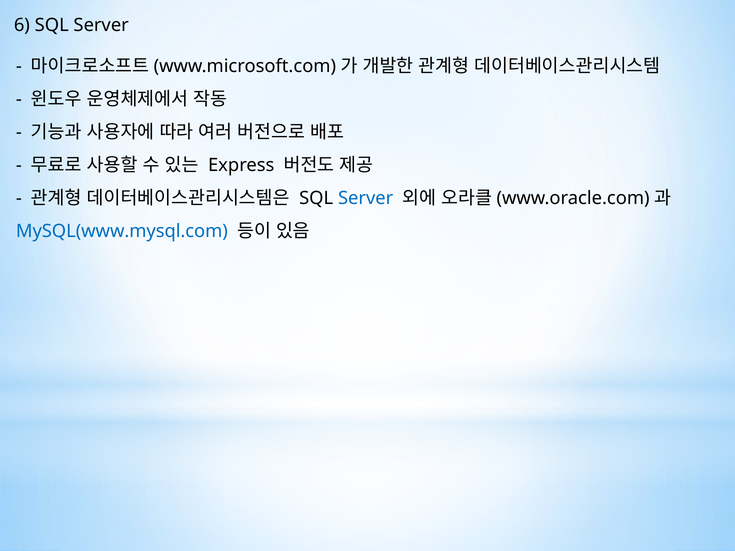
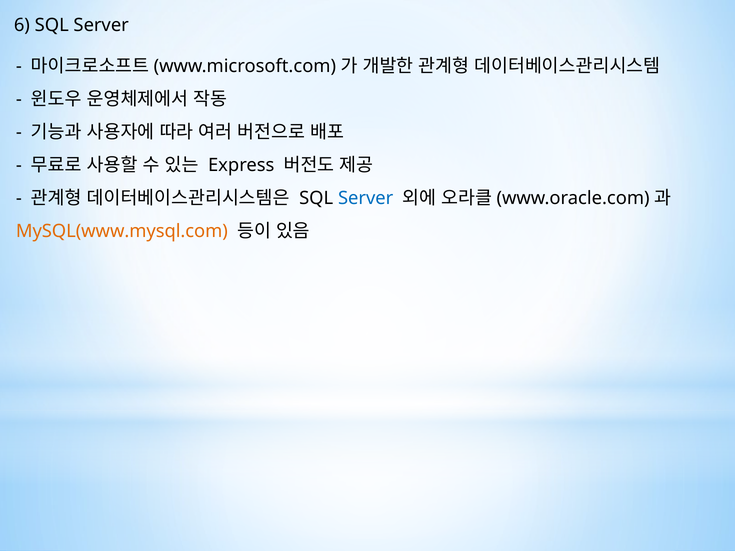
MySQL(www.mysql.com colour: blue -> orange
